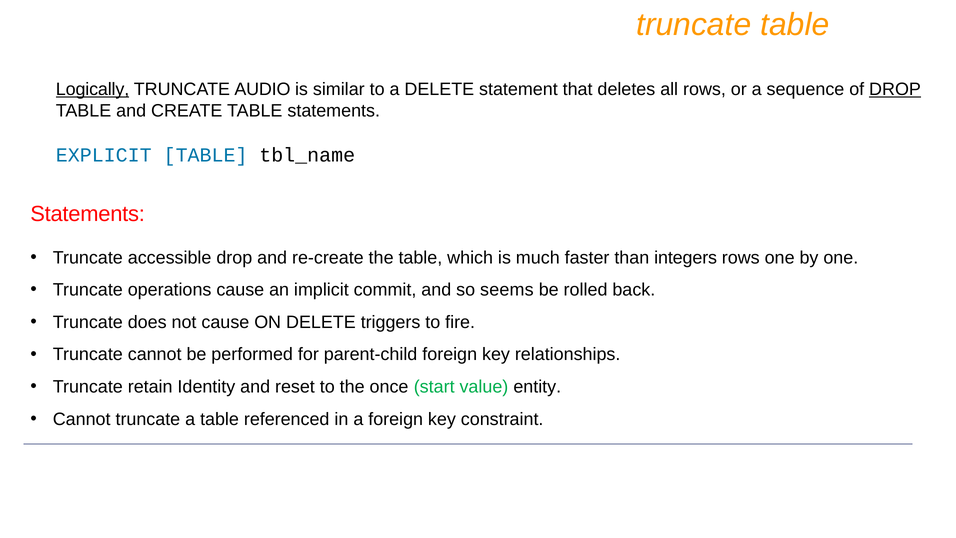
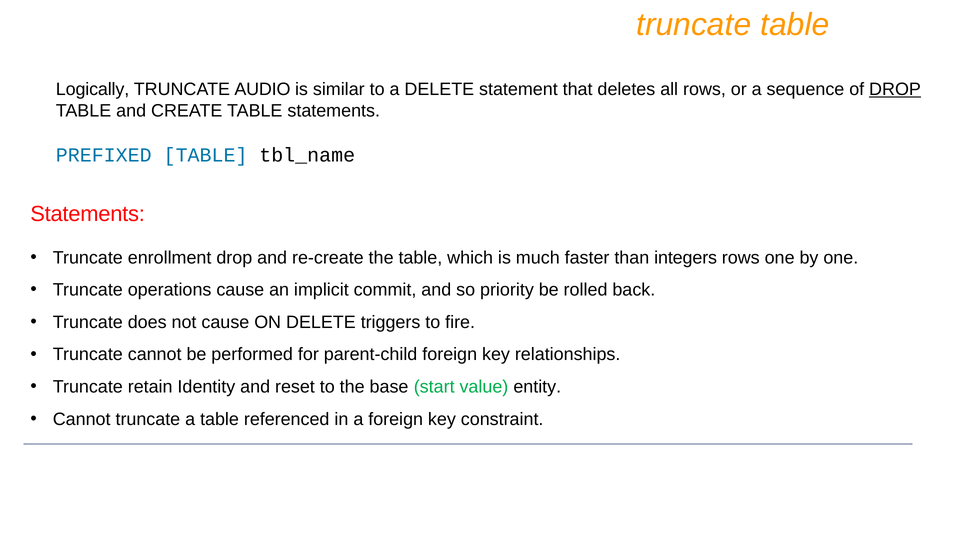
Logically underline: present -> none
EXPLICIT: EXPLICIT -> PREFIXED
accessible: accessible -> enrollment
seems: seems -> priority
once: once -> base
